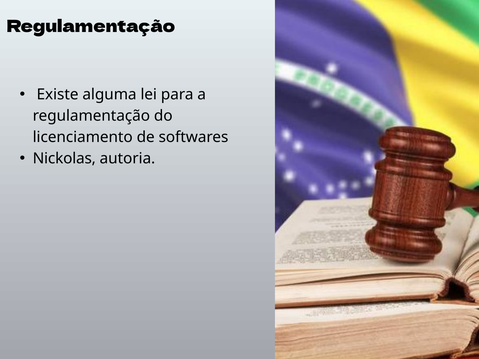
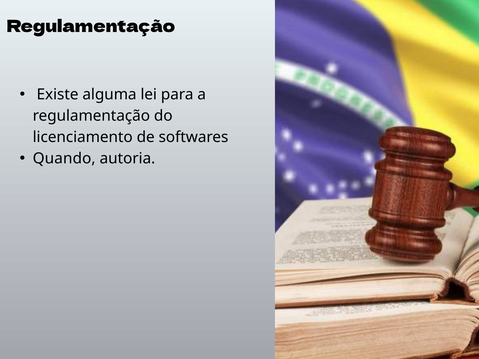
Nickolas: Nickolas -> Quando
